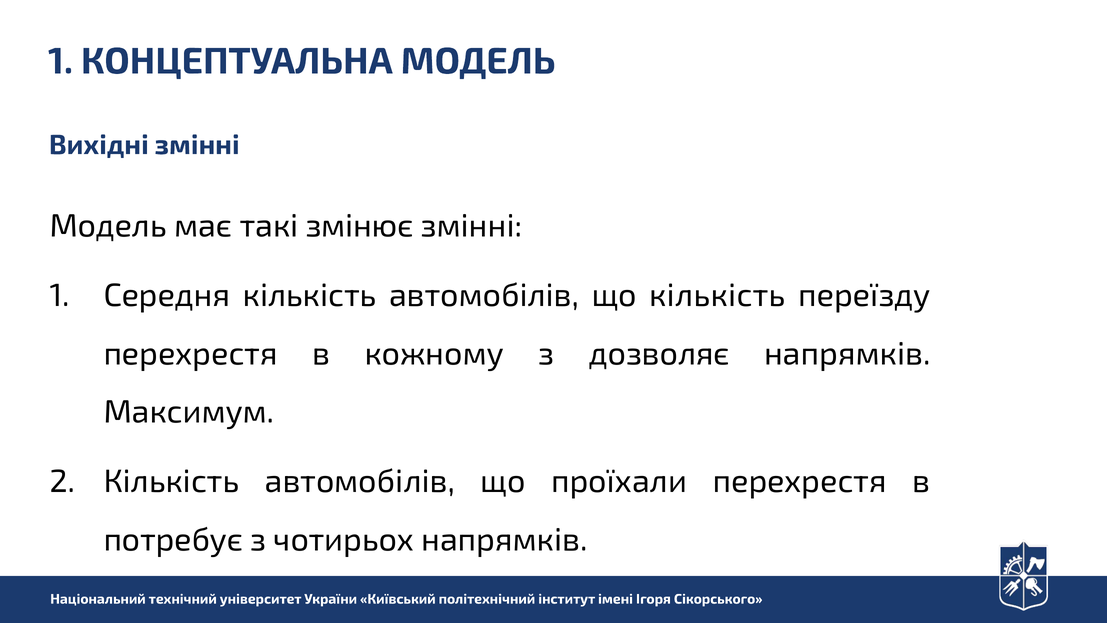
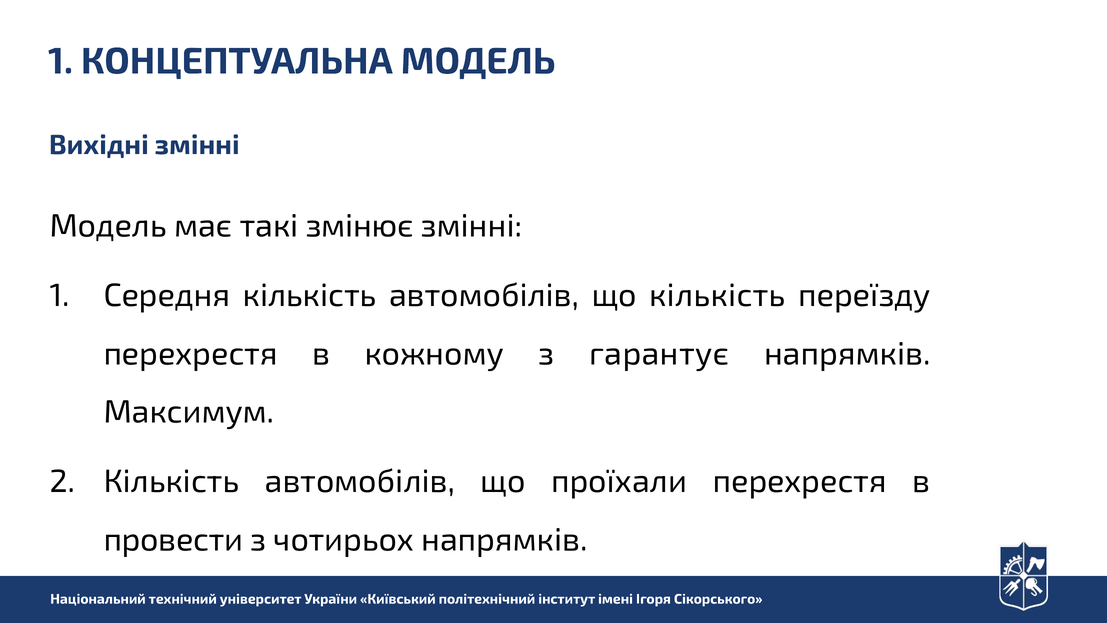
дозволяє: дозволяє -> гарантує
потребує: потребує -> провести
